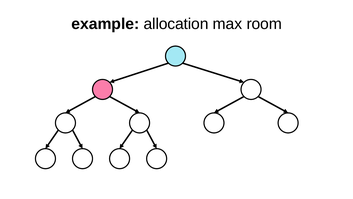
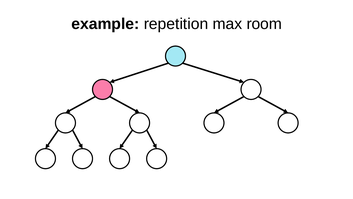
allocation: allocation -> repetition
